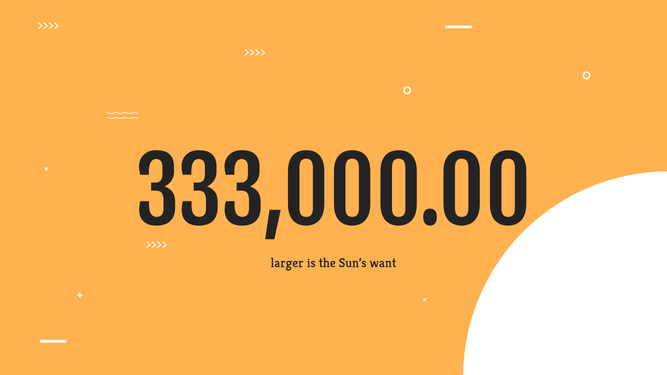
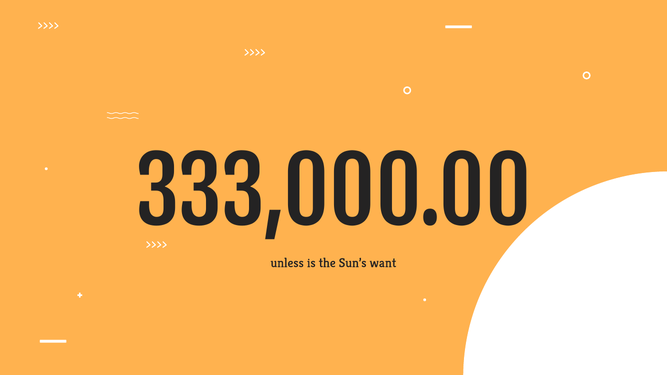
larger: larger -> unless
